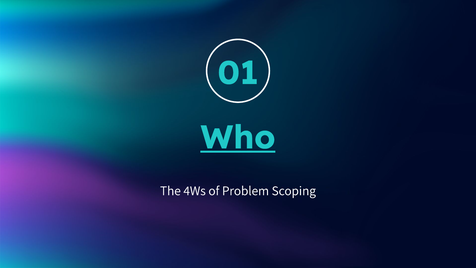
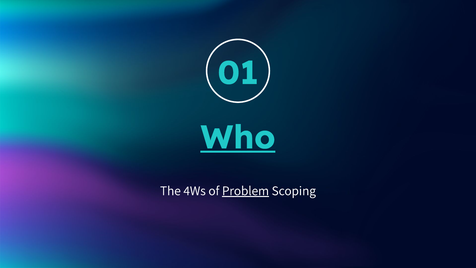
Problem underline: none -> present
